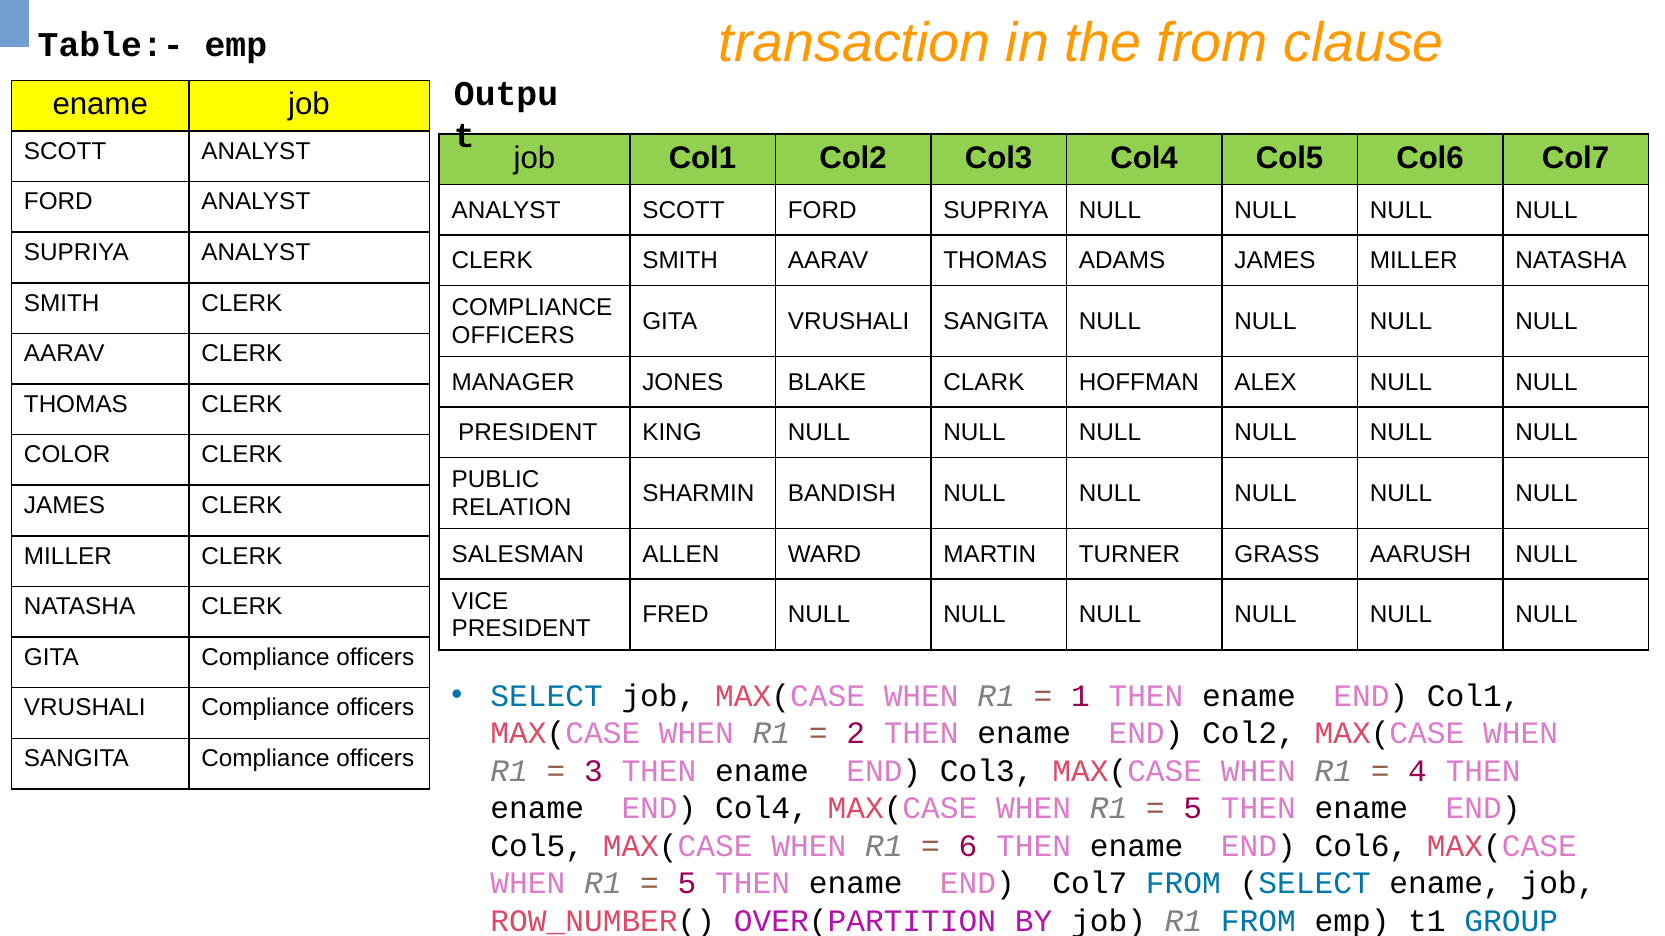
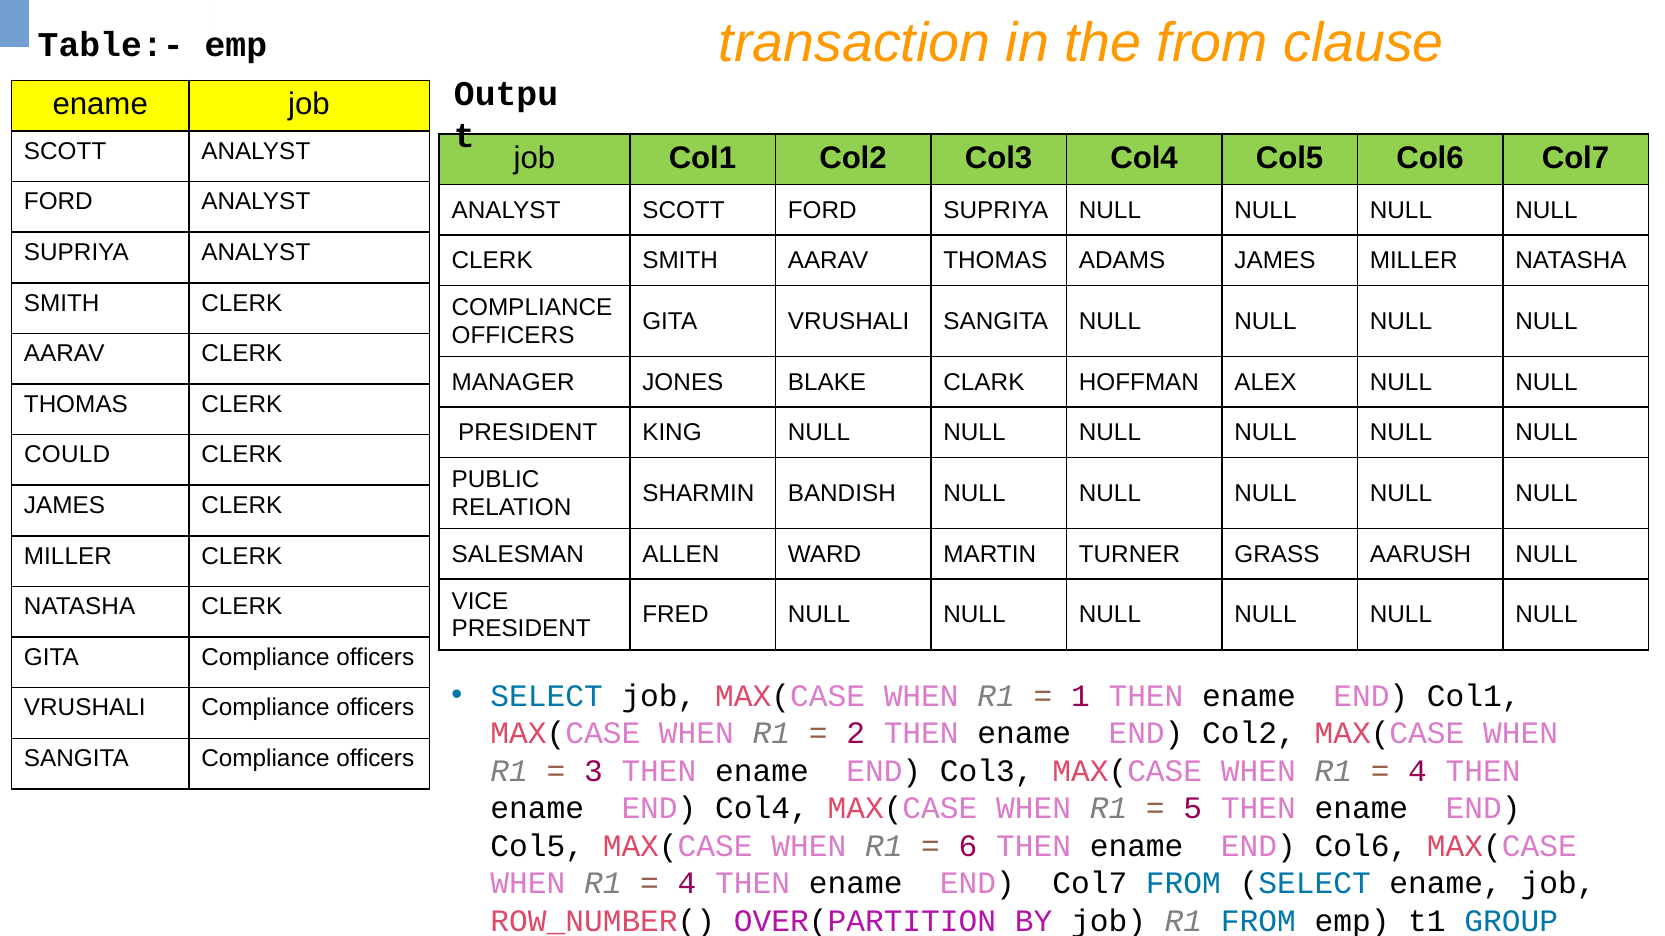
COLOR: COLOR -> COULD
5 at (687, 884): 5 -> 4
